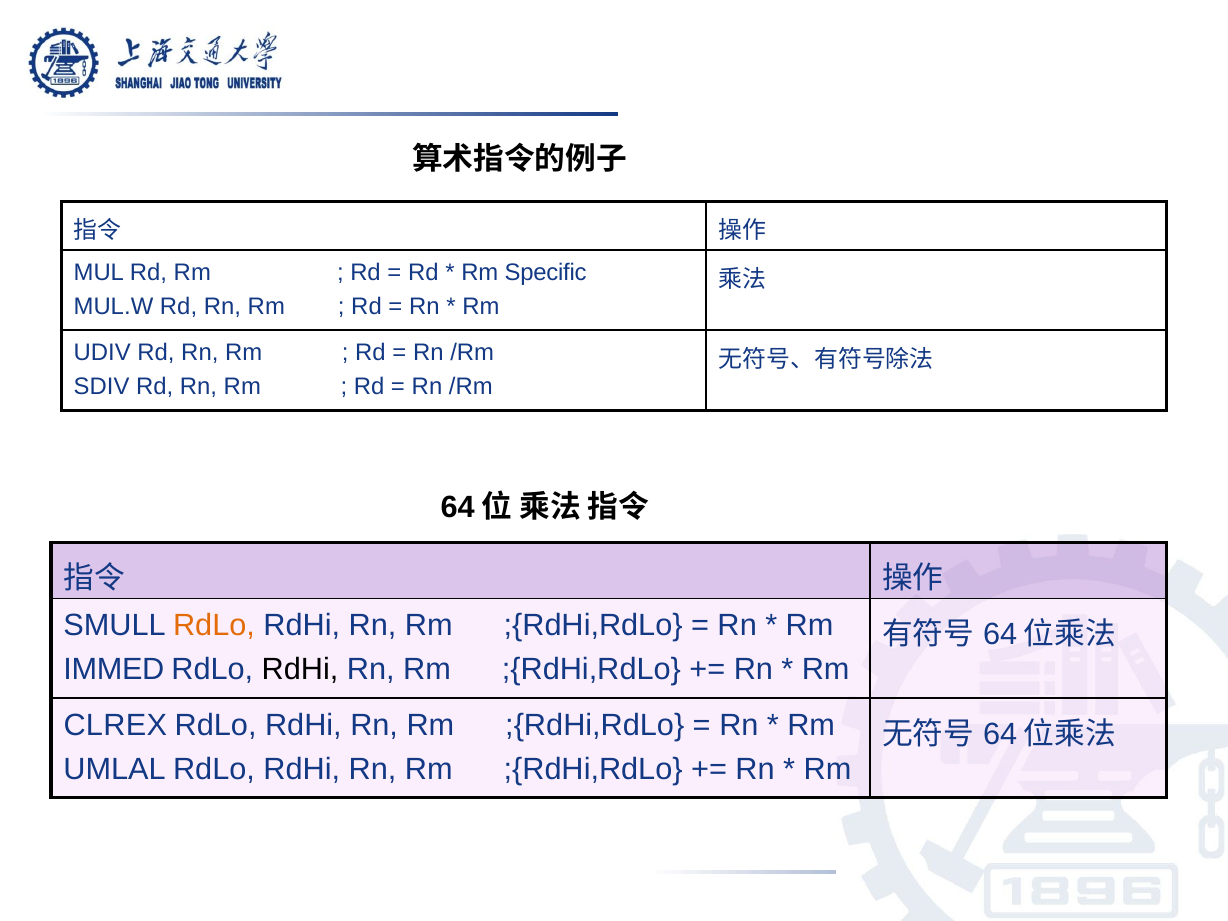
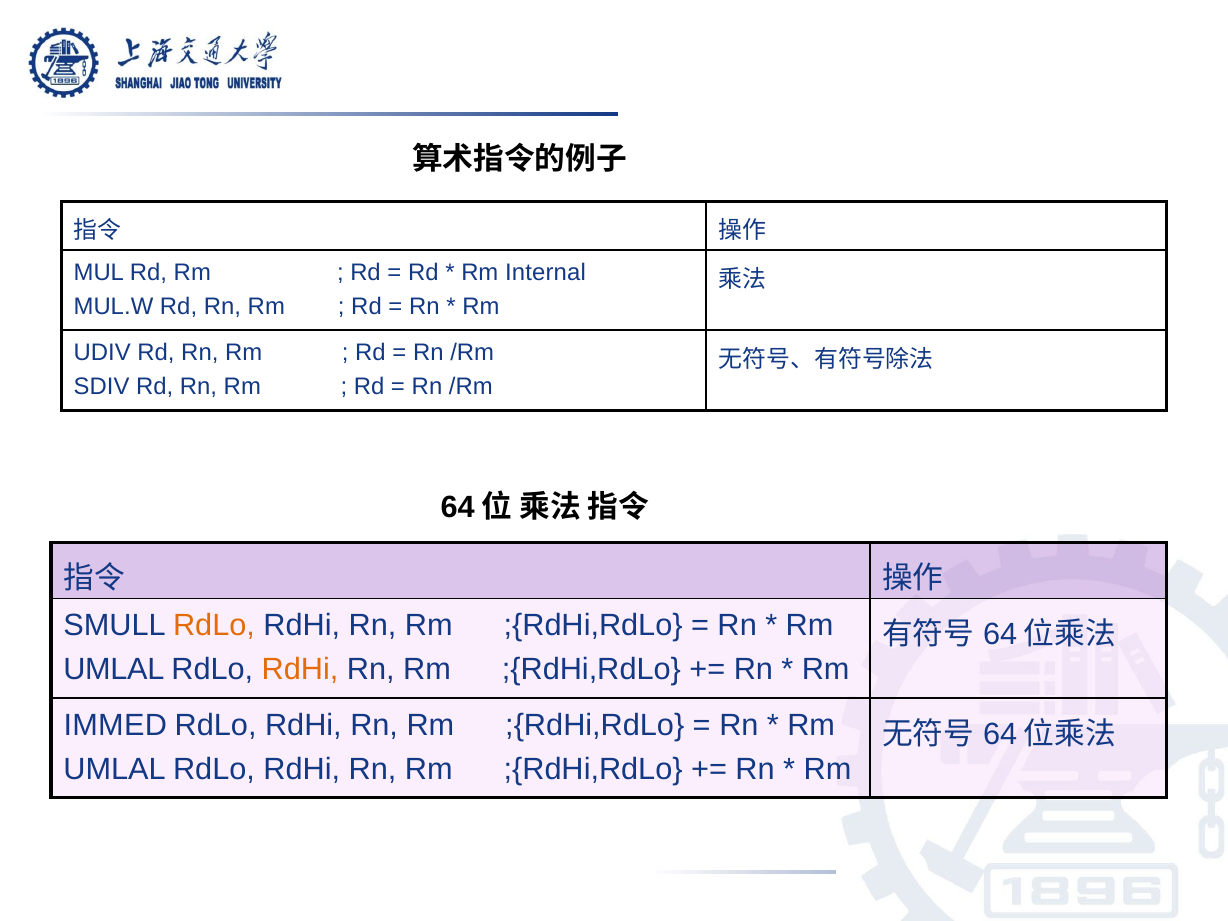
Specific: Specific -> Internal
IMMED at (114, 670): IMMED -> UMLAL
RdHi at (300, 670) colour: black -> orange
CLREX: CLREX -> IMMED
